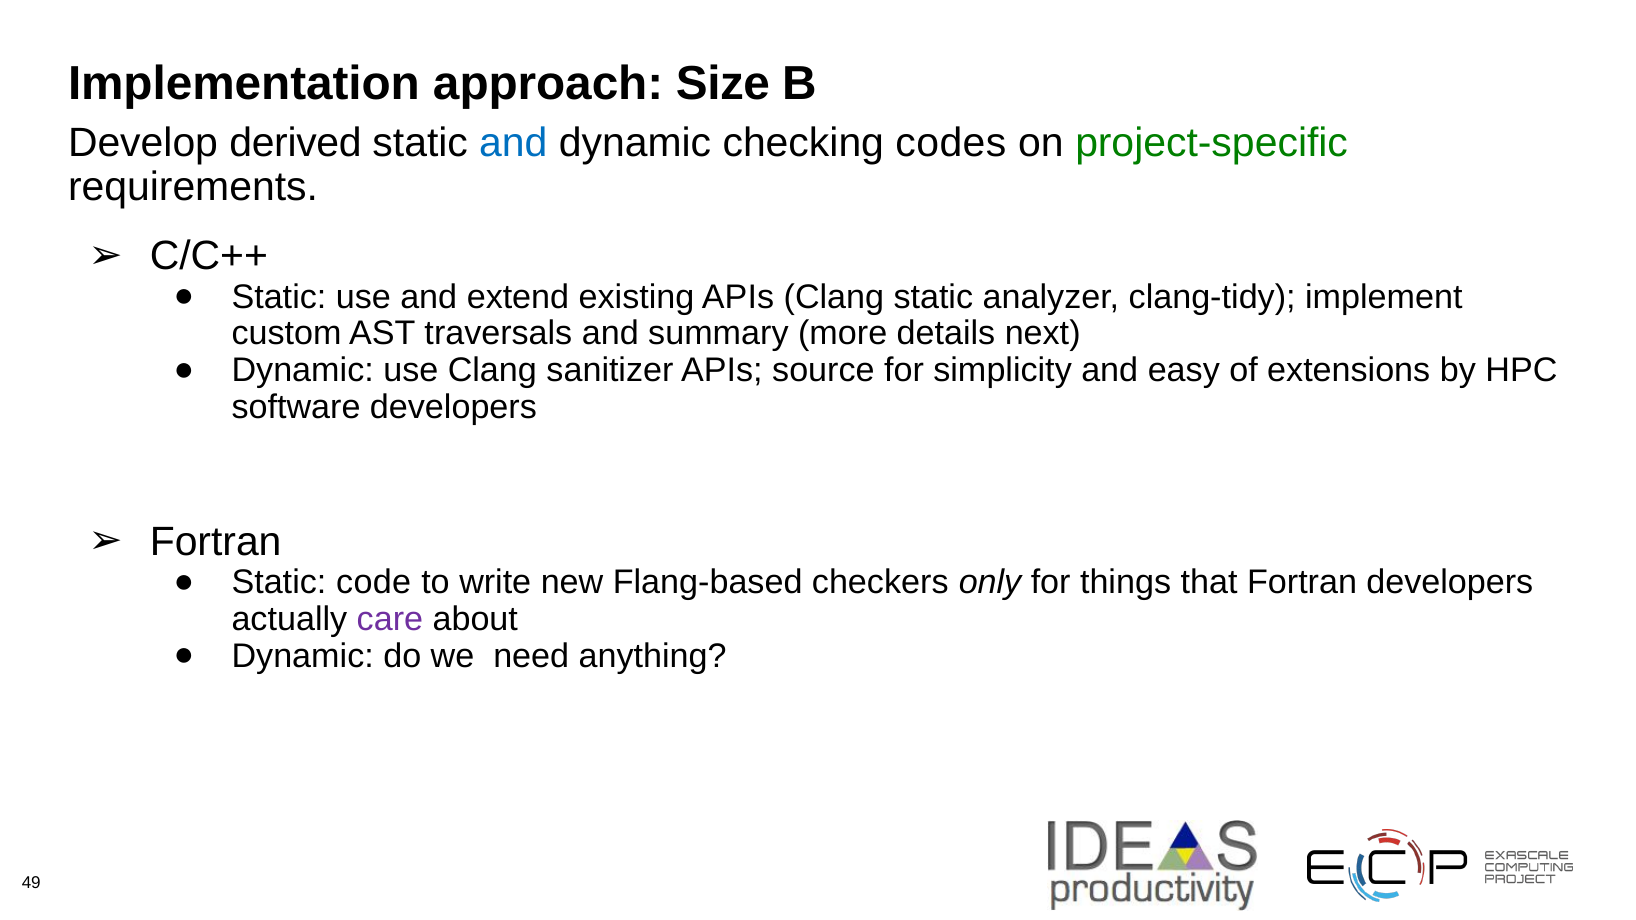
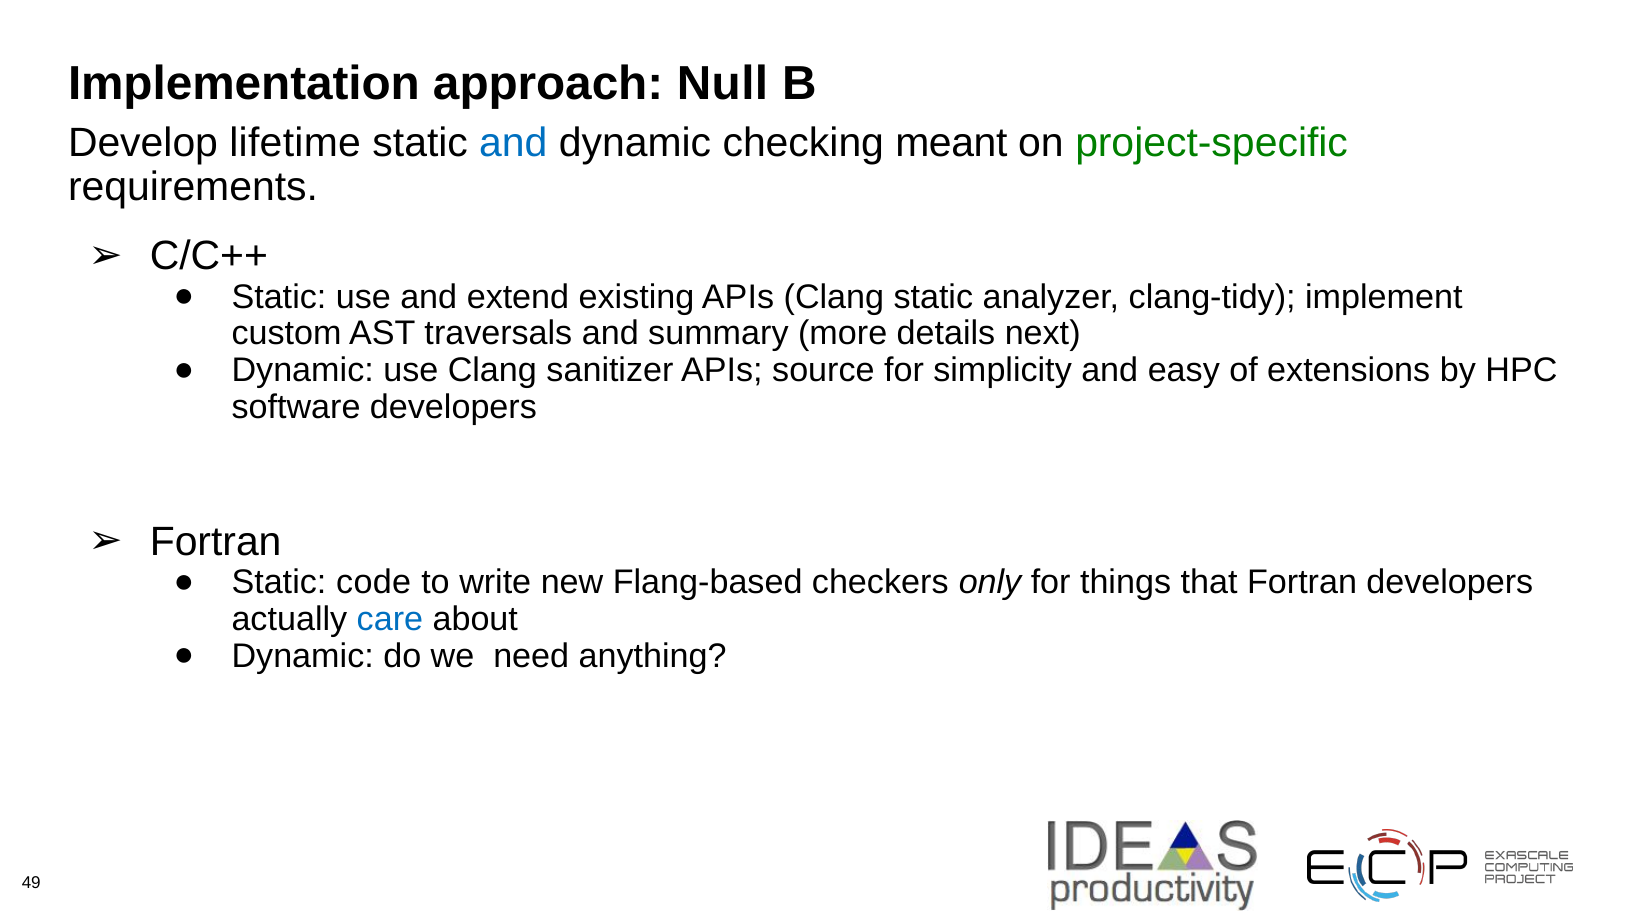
Size: Size -> Null
derived: derived -> lifetime
codes: codes -> meant
care colour: purple -> blue
